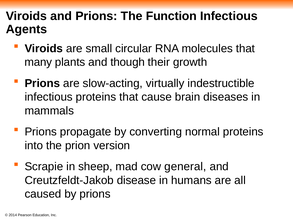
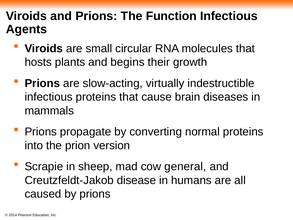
many: many -> hosts
though: though -> begins
